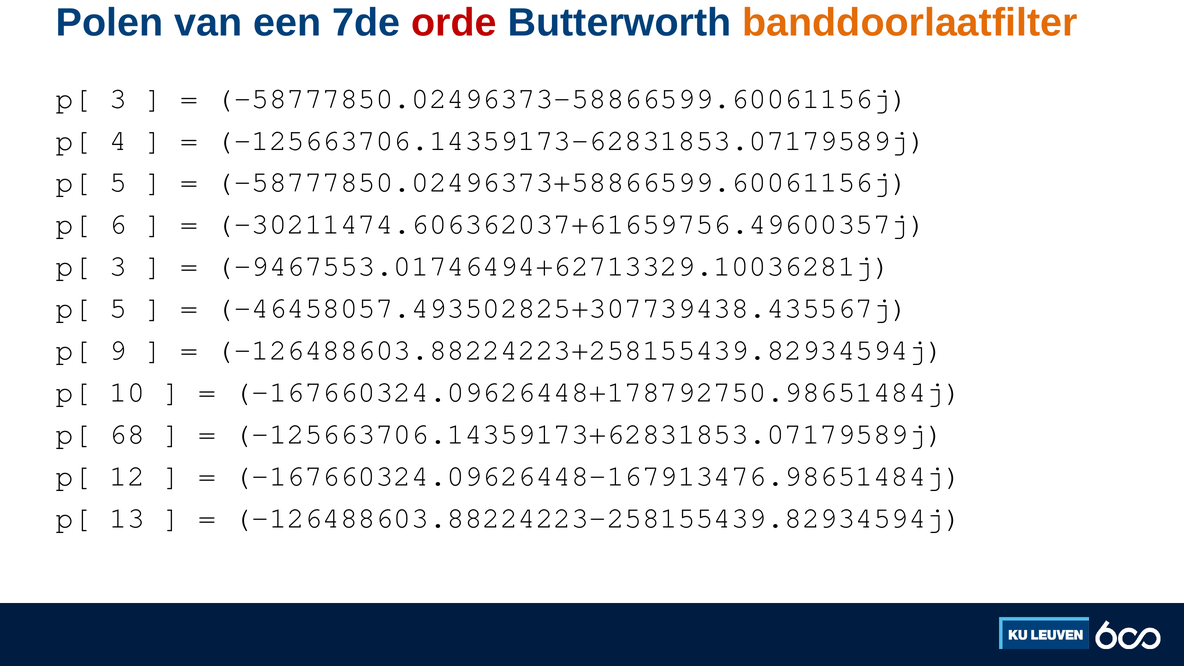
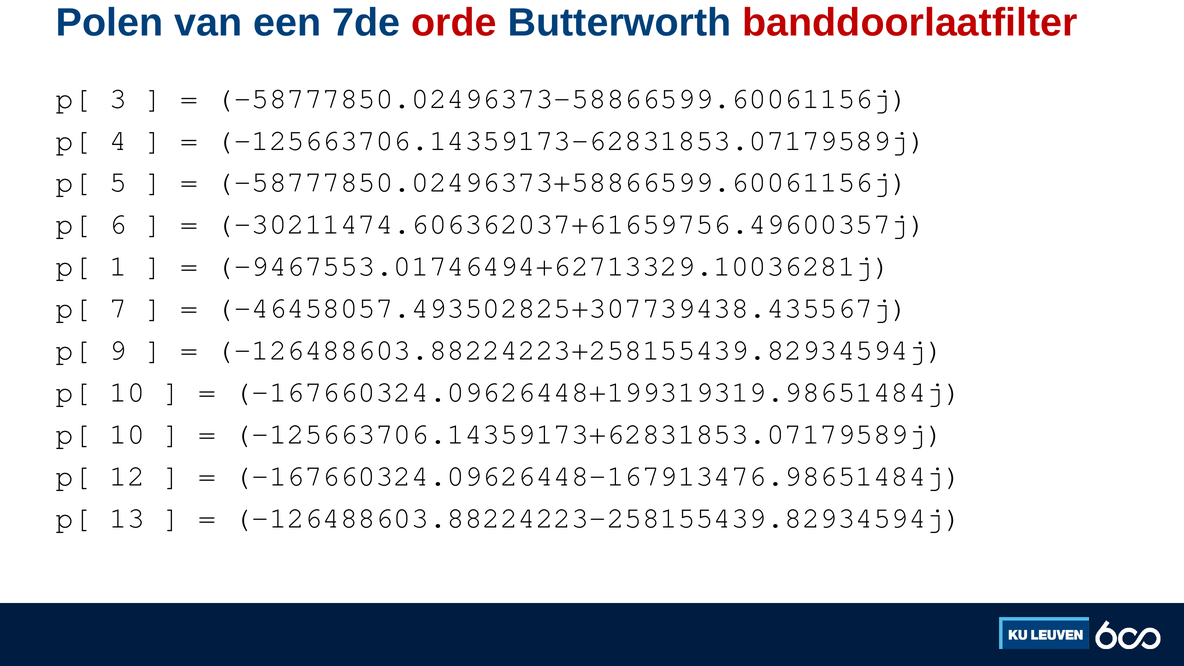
banddoorlaatfilter colour: orange -> red
3 at (118, 266): 3 -> 1
5 at (118, 308): 5 -> 7
-167660324.09626448+178792750.98651484j: -167660324.09626448+178792750.98651484j -> -167660324.09626448+199319319.98651484j
68 at (127, 434): 68 -> 10
